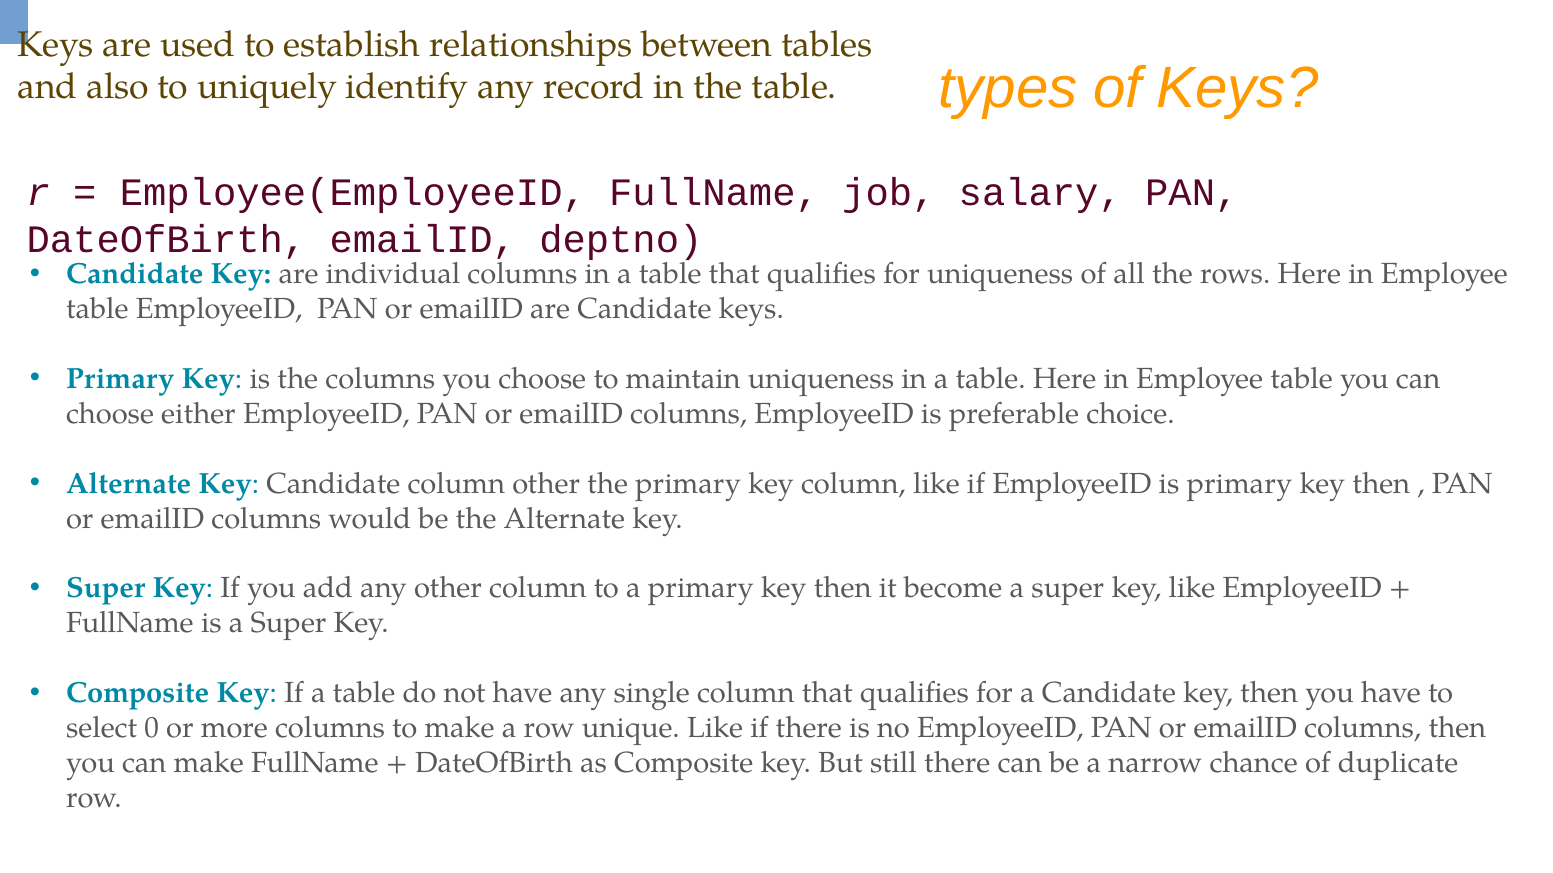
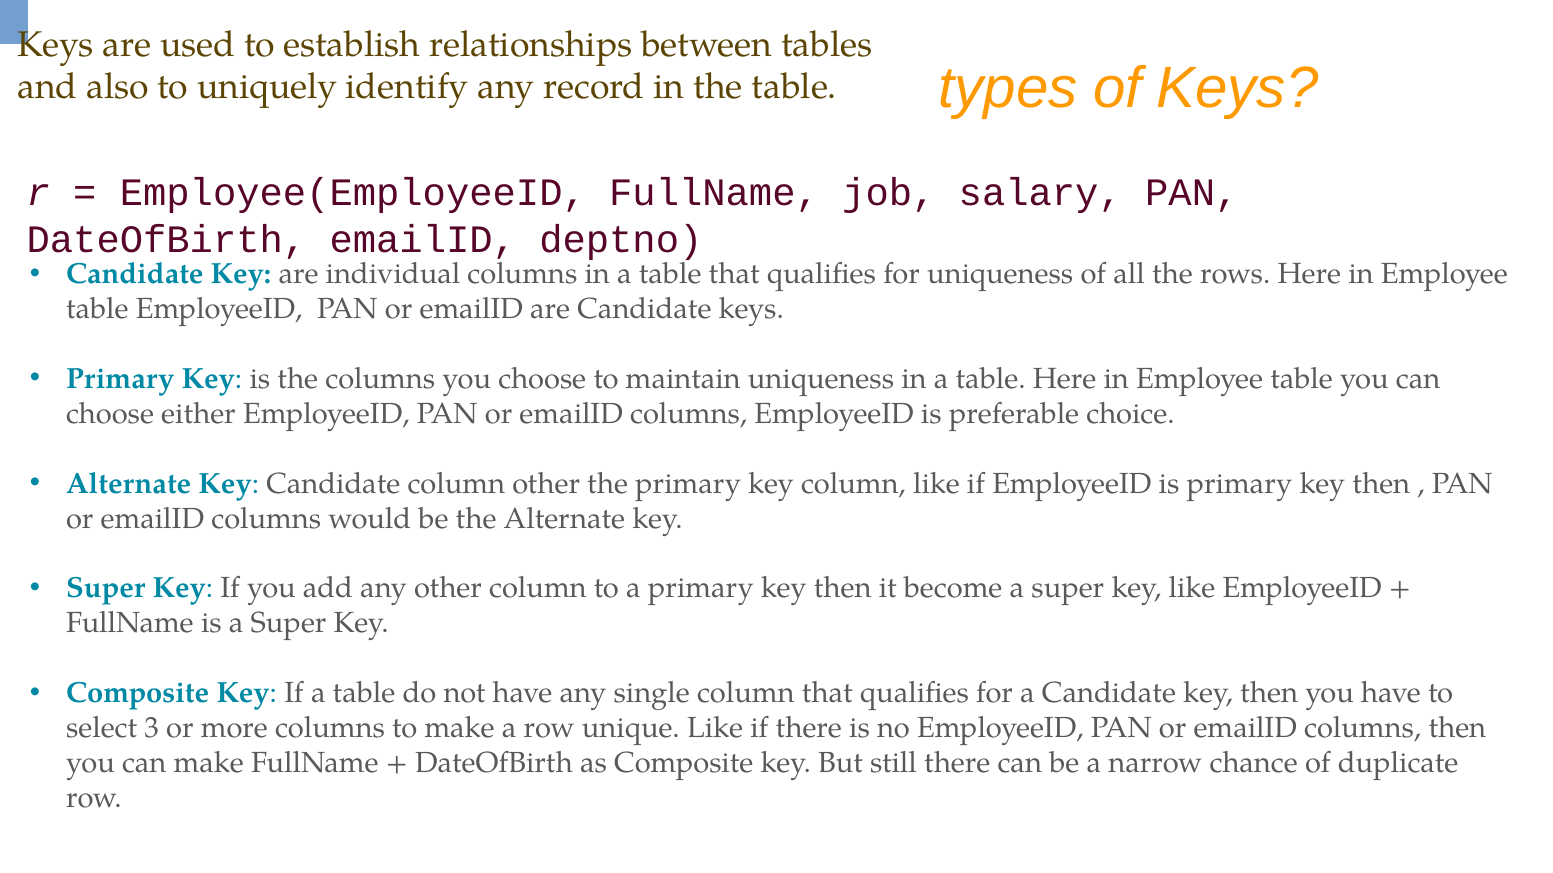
0: 0 -> 3
